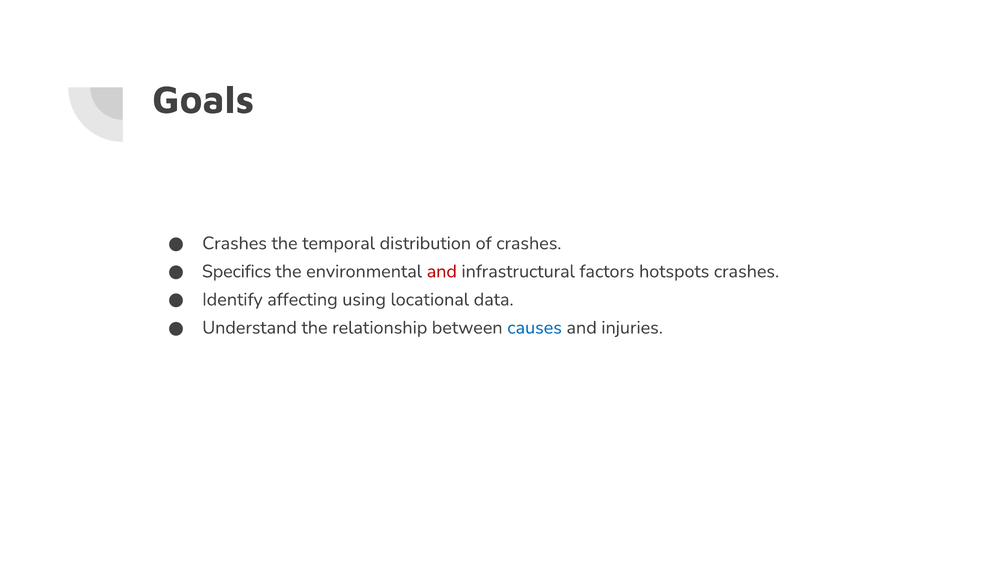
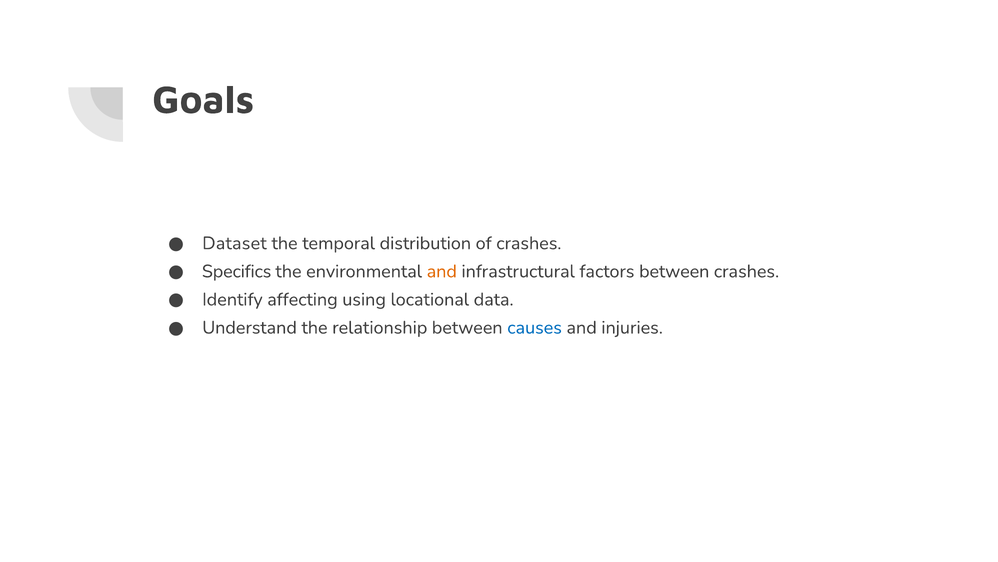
Crashes at (235, 243): Crashes -> Dataset
and at (442, 271) colour: red -> orange
factors hotspots: hotspots -> between
